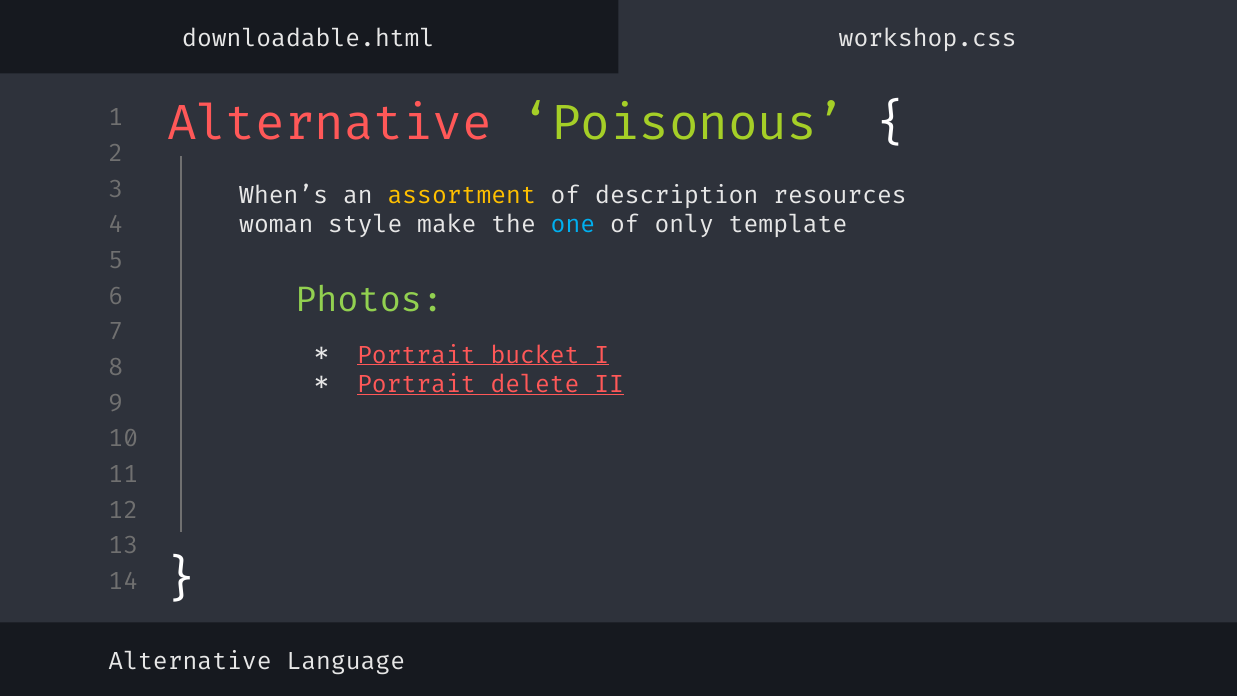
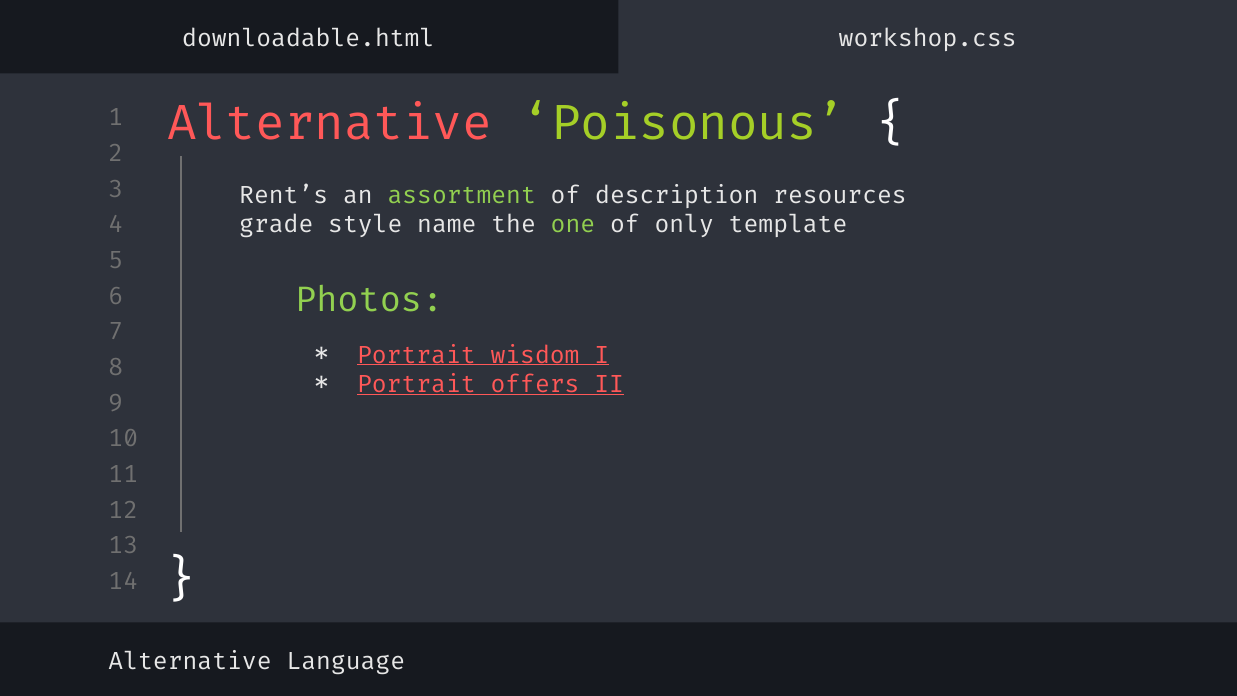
When’s: When’s -> Rent’s
assortment colour: yellow -> light green
woman: woman -> grade
make: make -> name
one colour: light blue -> light green
bucket: bucket -> wisdom
delete: delete -> offers
